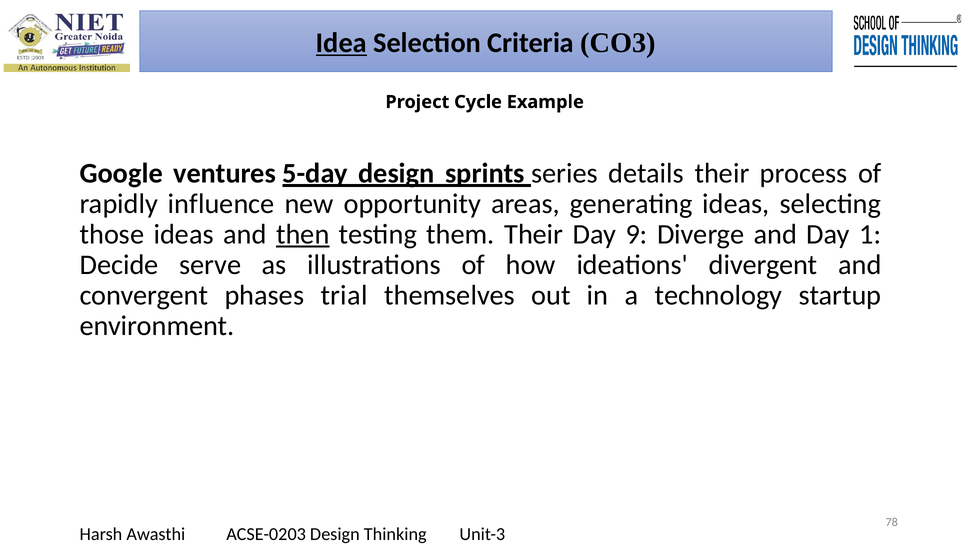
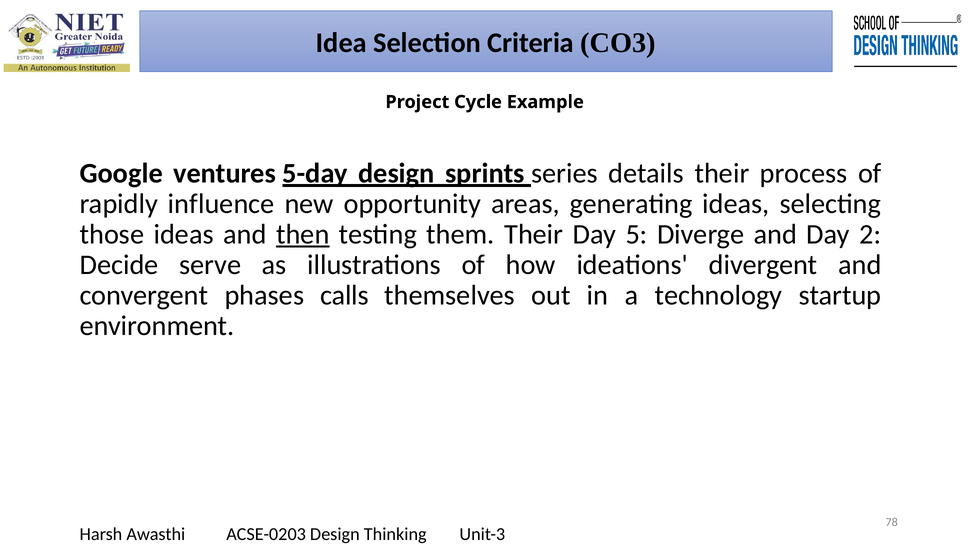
Idea underline: present -> none
9: 9 -> 5
1: 1 -> 2
trial: trial -> calls
